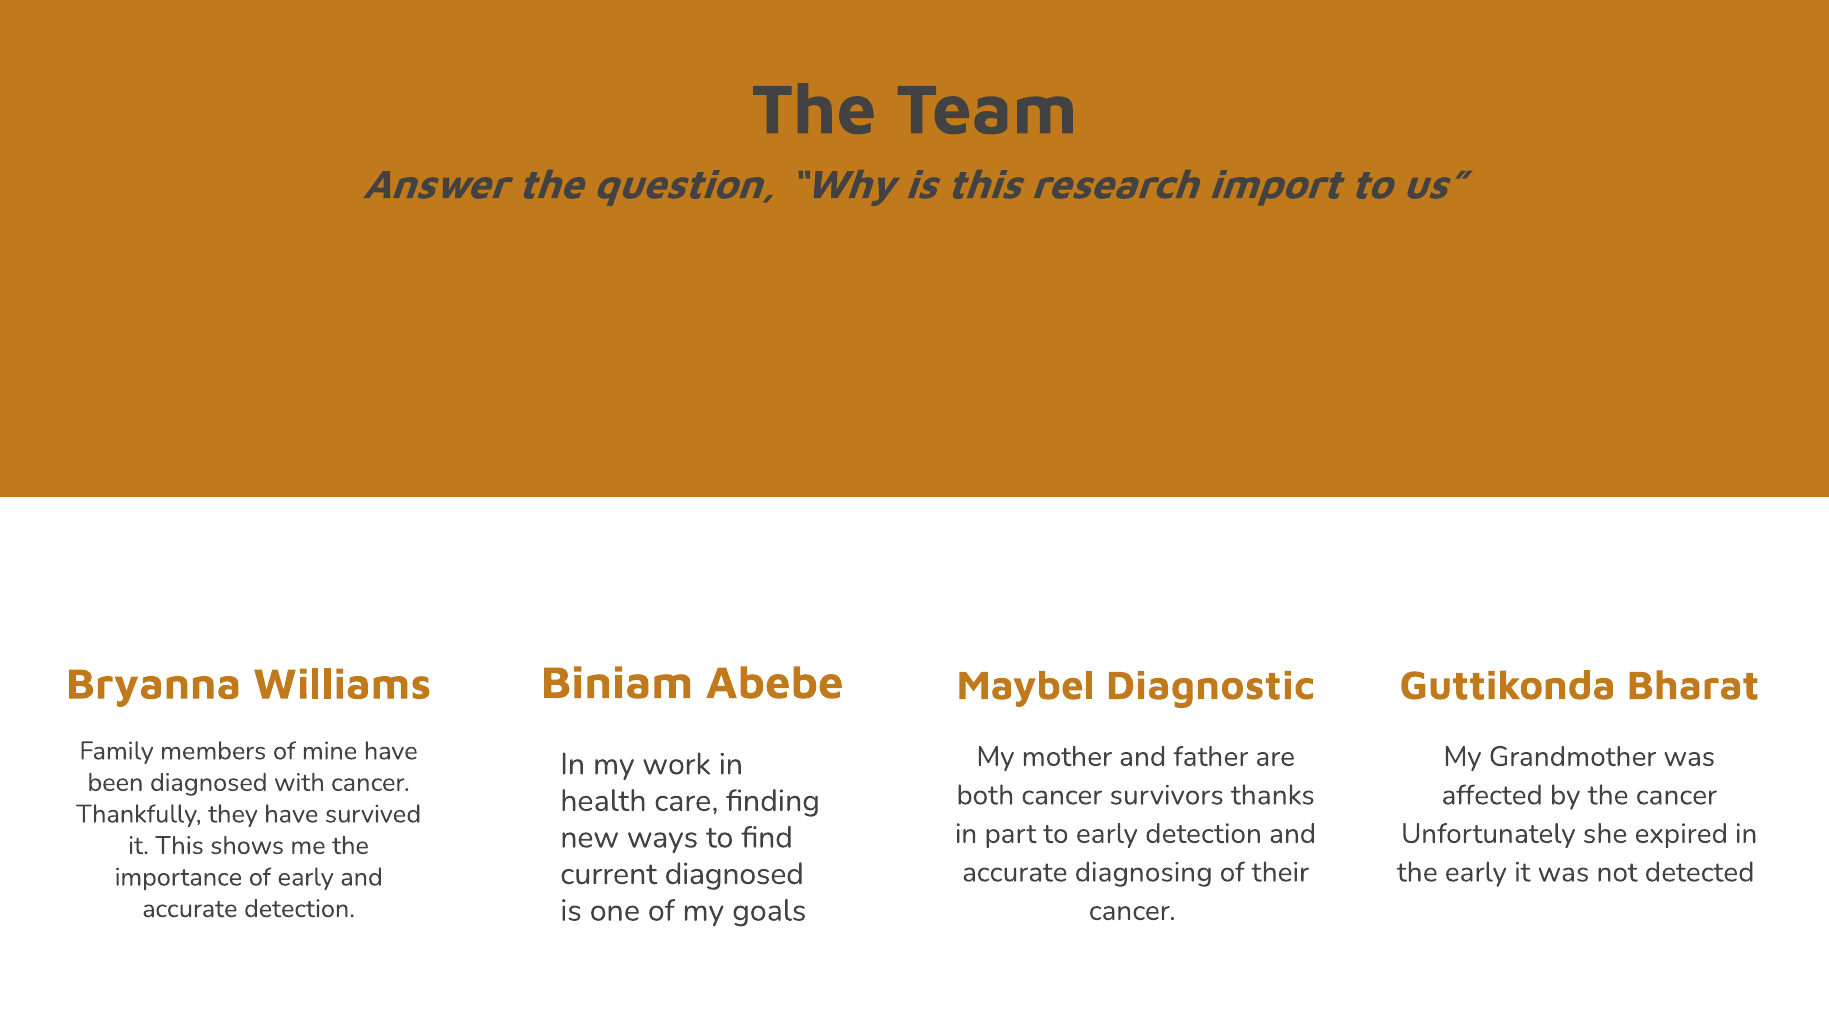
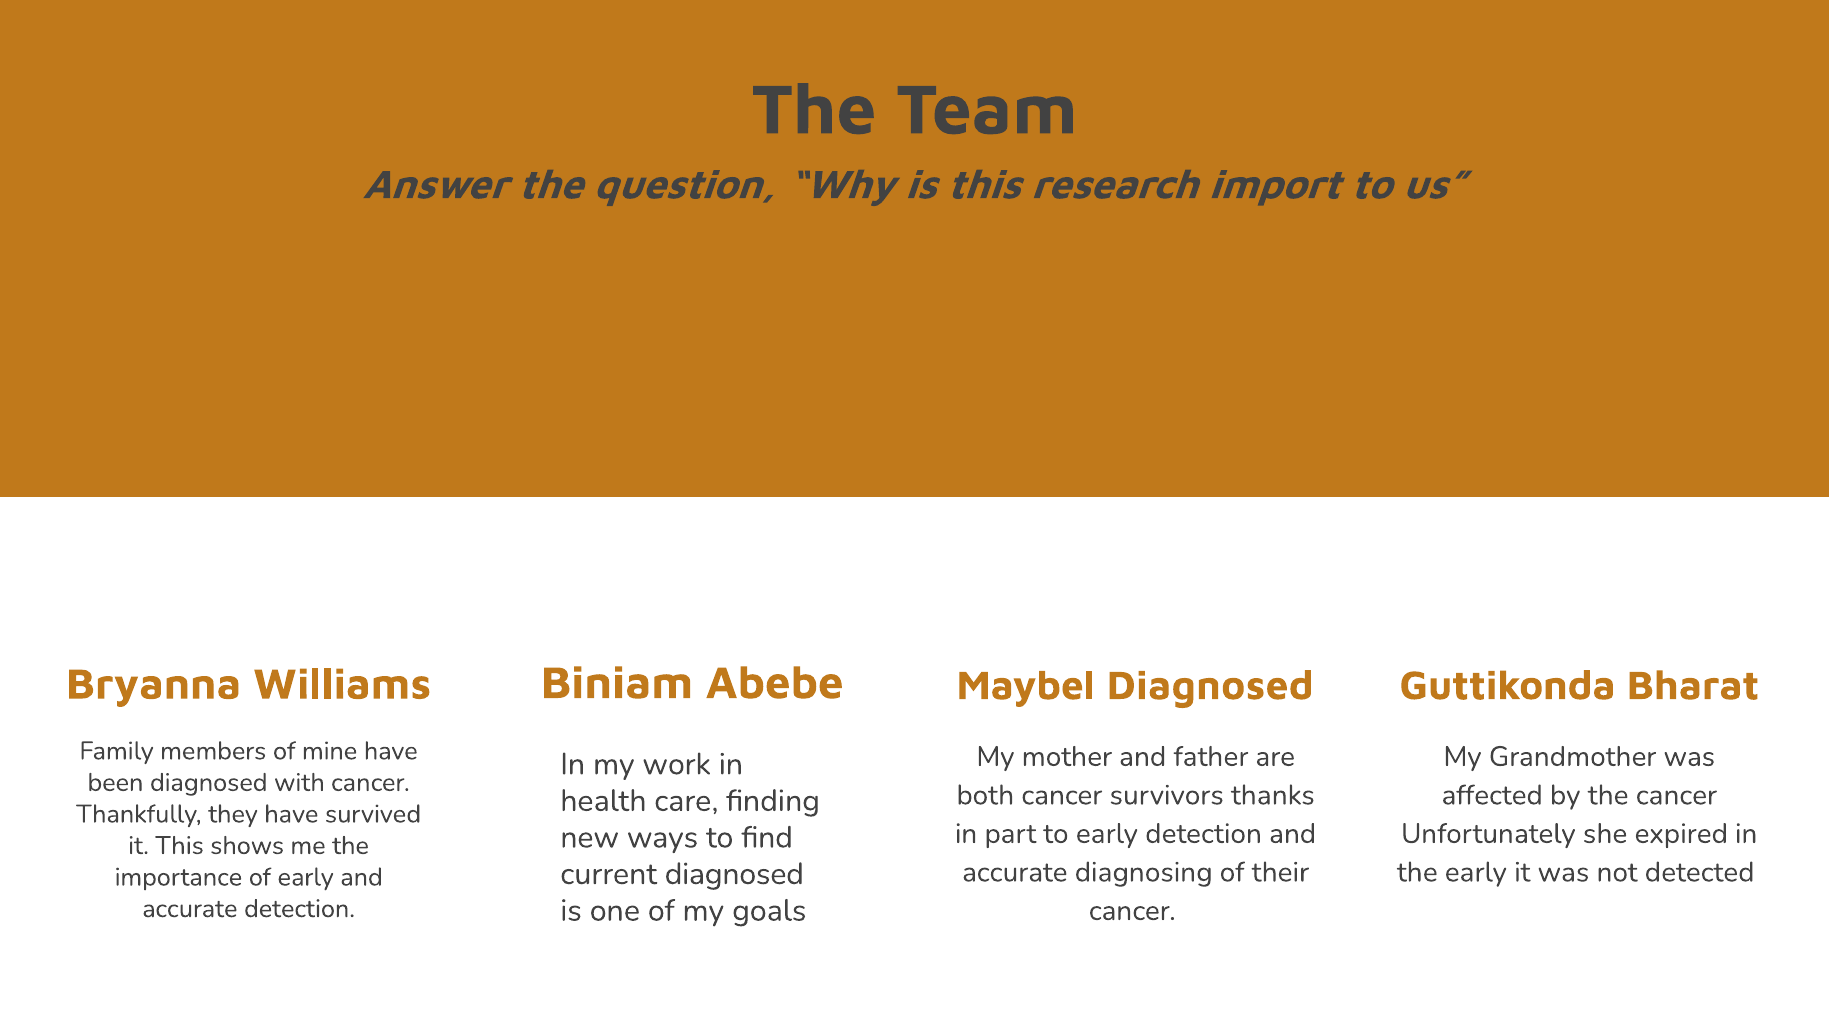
Maybel Diagnostic: Diagnostic -> Diagnosed
